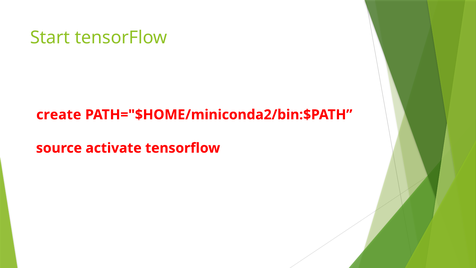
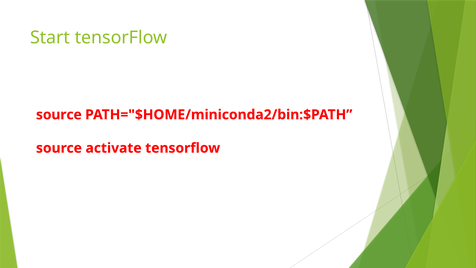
create at (59, 115): create -> source
